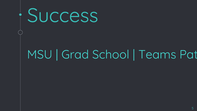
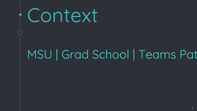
Success: Success -> Context
